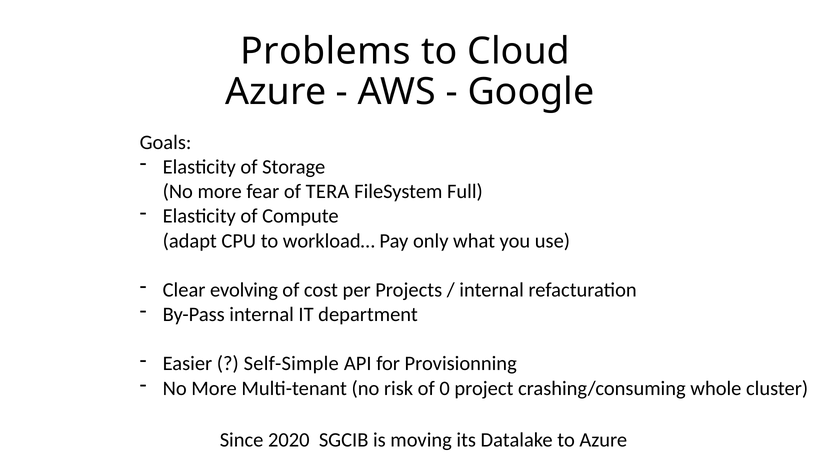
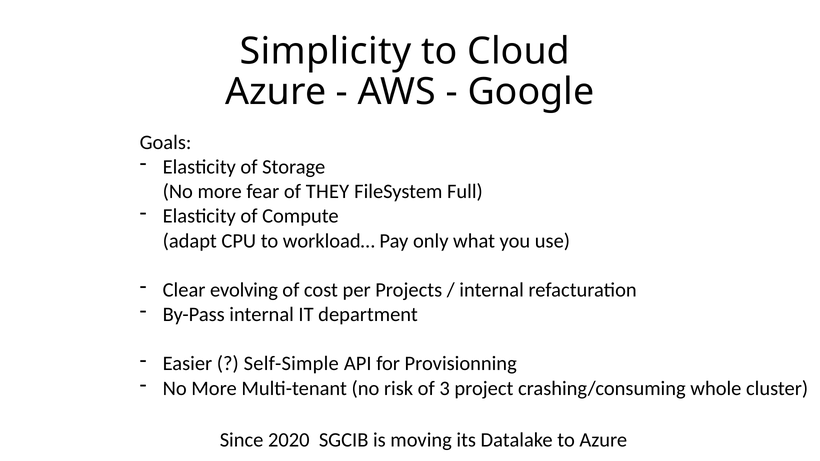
Problems: Problems -> Simplicity
TERA: TERA -> THEY
0: 0 -> 3
